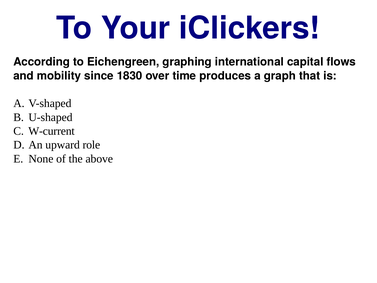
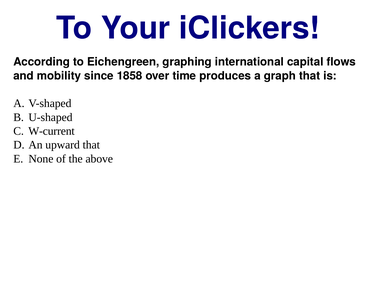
1830: 1830 -> 1858
upward role: role -> that
